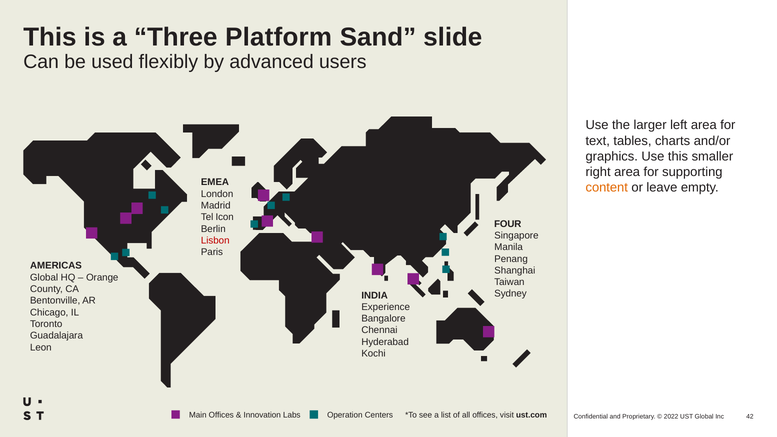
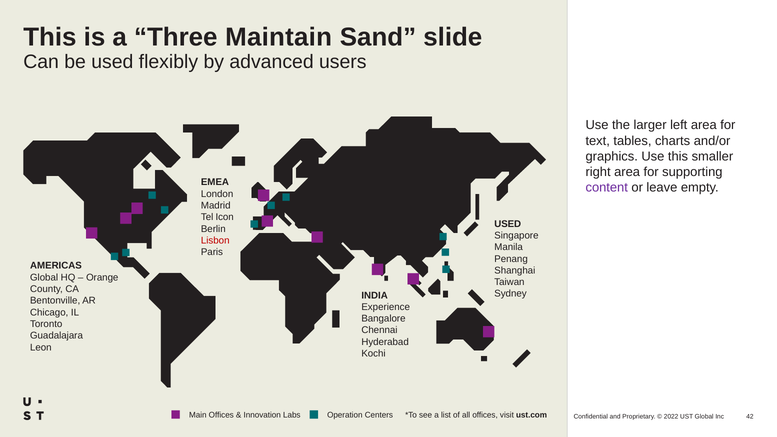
Platform: Platform -> Maintain
content colour: orange -> purple
FOUR at (508, 224): FOUR -> USED
